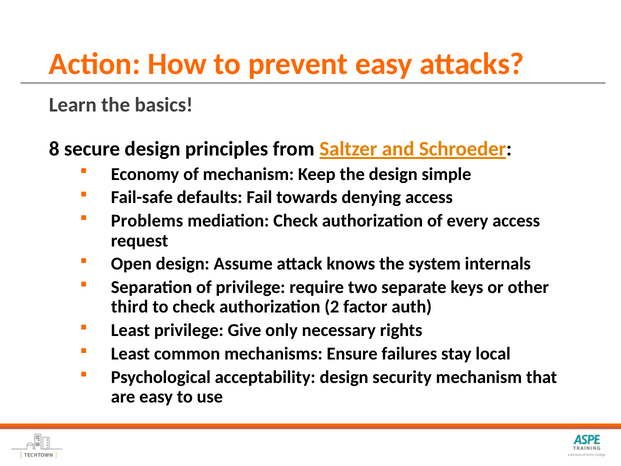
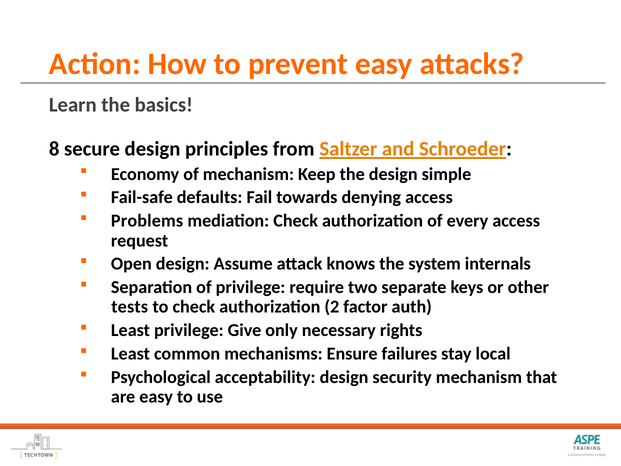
third: third -> tests
